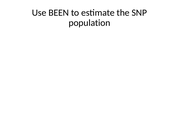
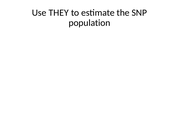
BEEN: BEEN -> THEY
